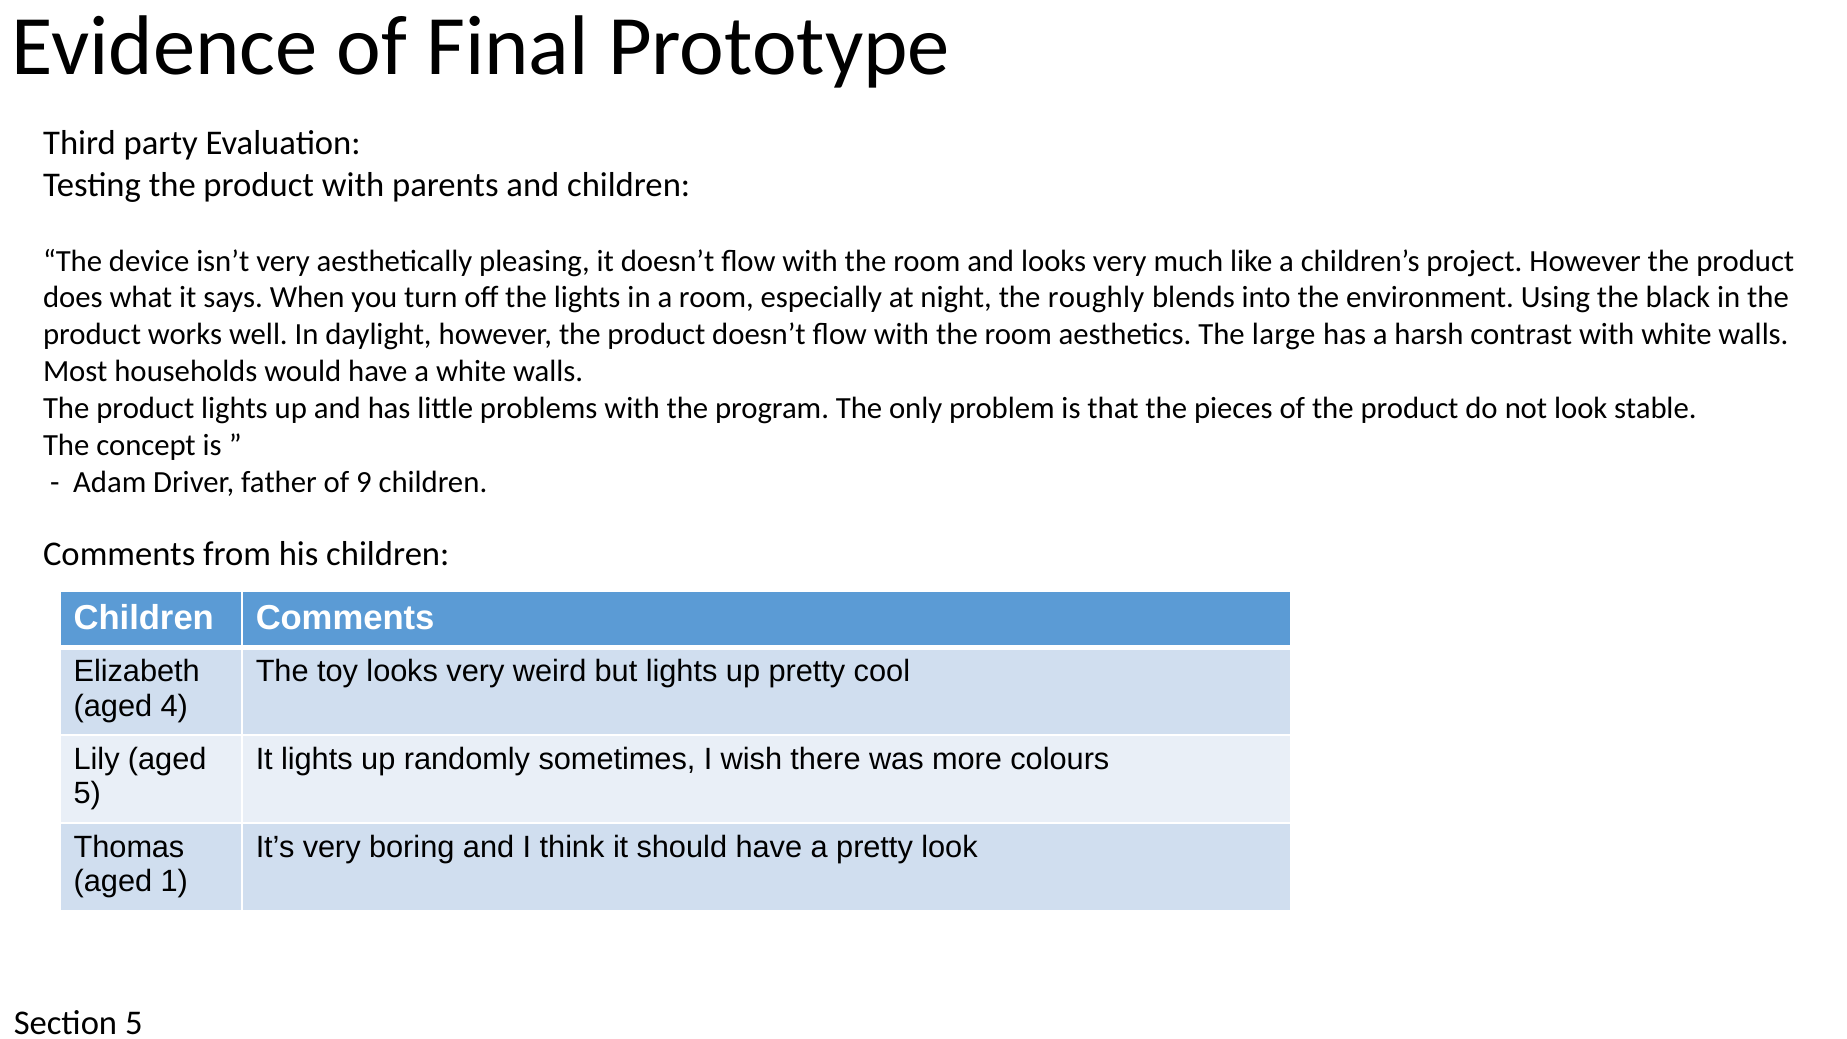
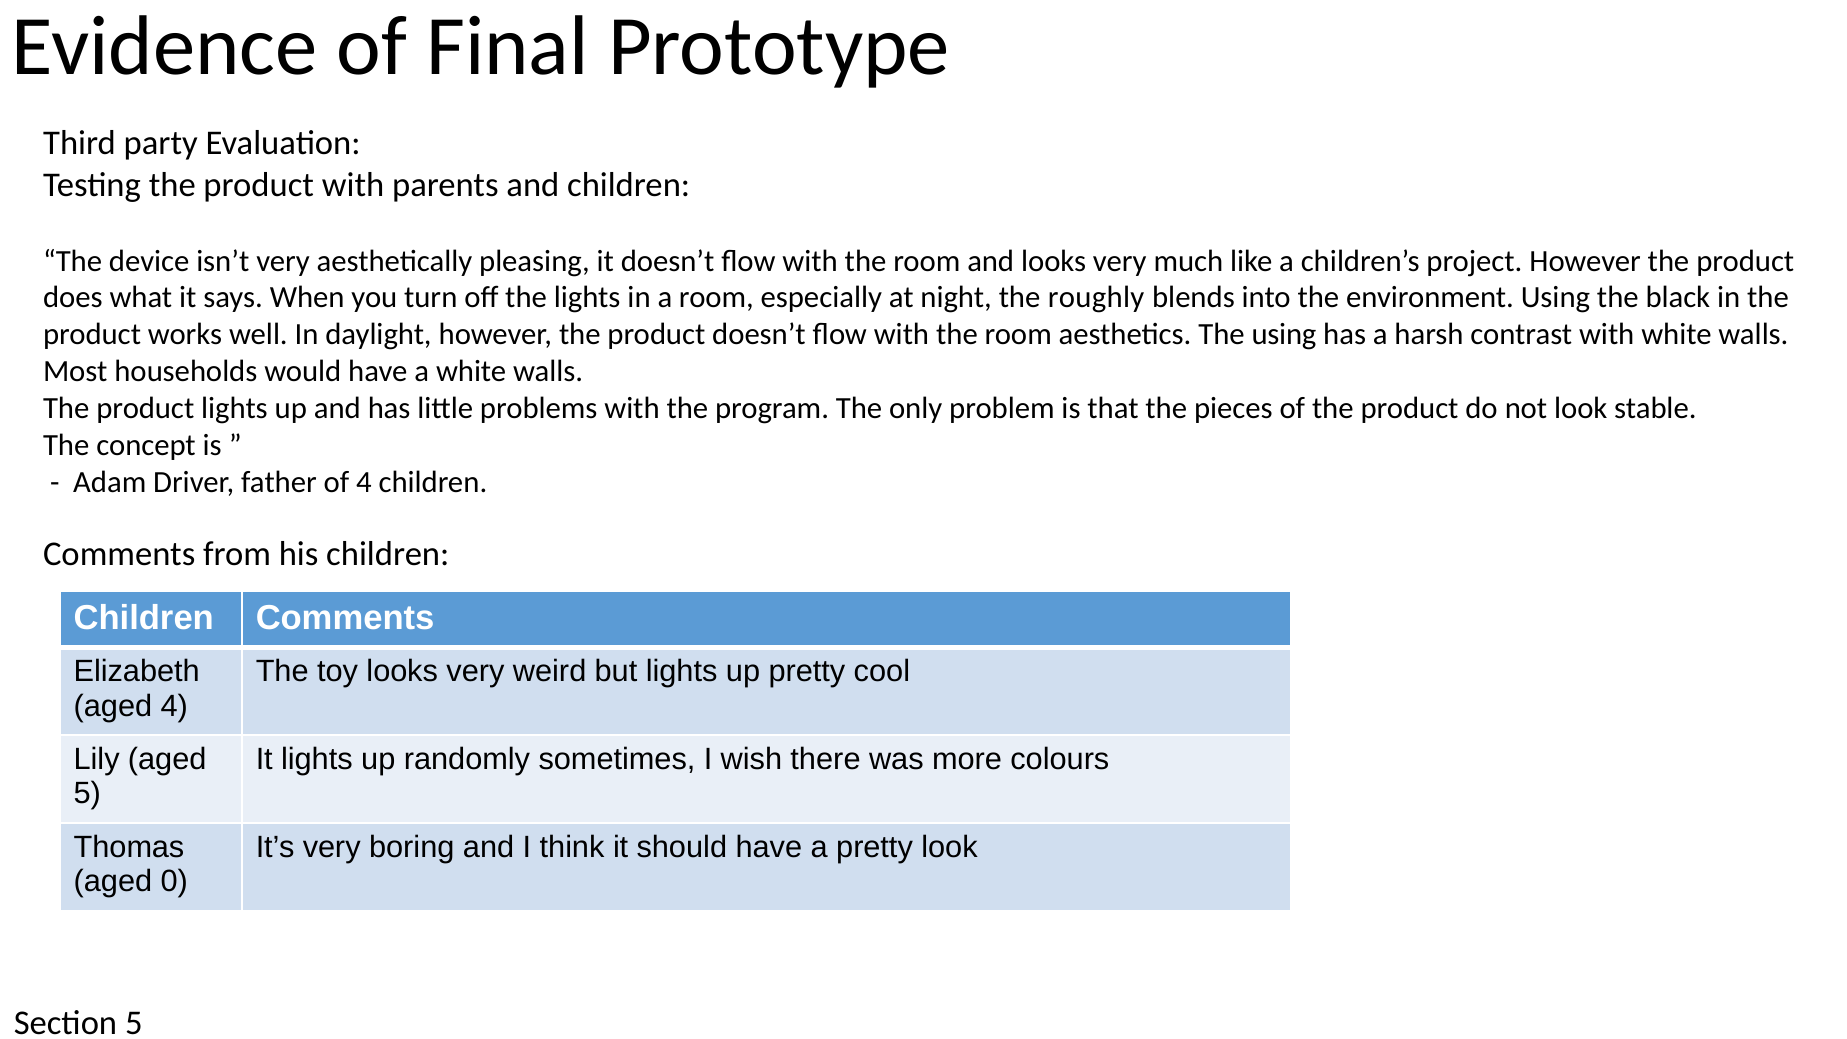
The large: large -> using
of 9: 9 -> 4
1: 1 -> 0
